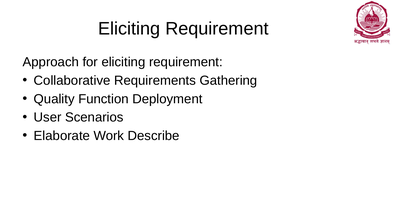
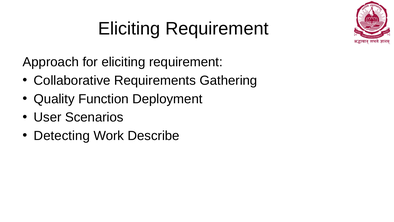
Elaborate: Elaborate -> Detecting
